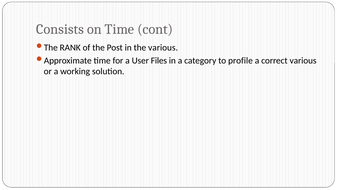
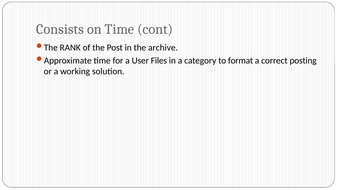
the various: various -> archive
profile: profile -> format
correct various: various -> posting
